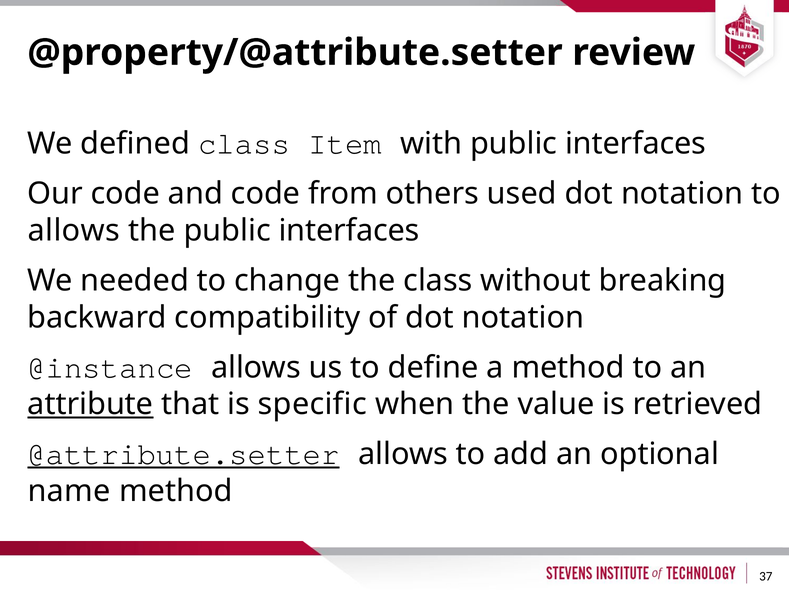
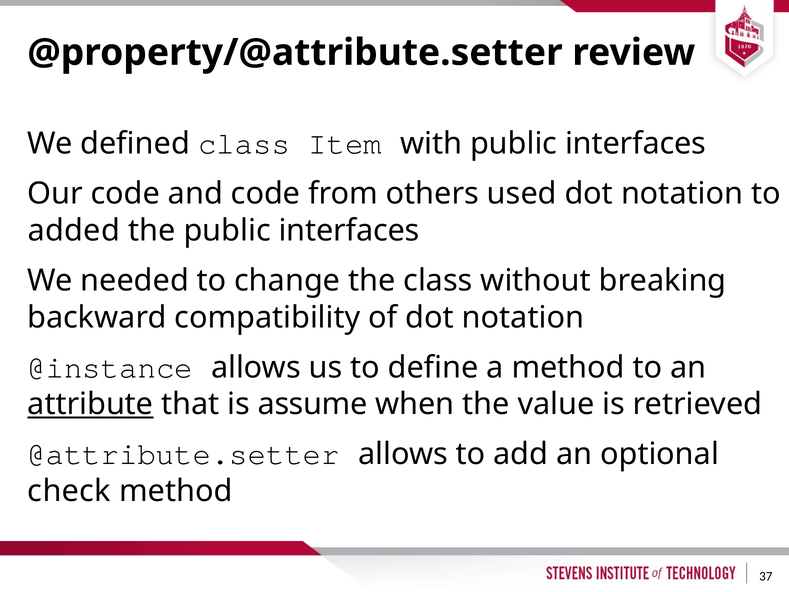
allows at (74, 231): allows -> added
specific: specific -> assume
@attribute.setter underline: present -> none
name: name -> check
